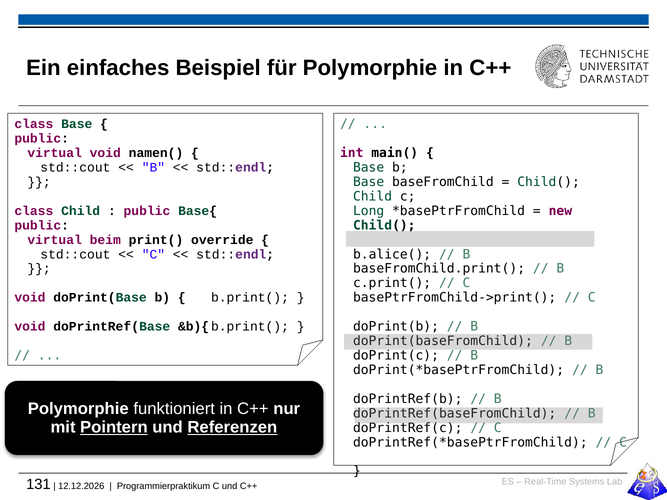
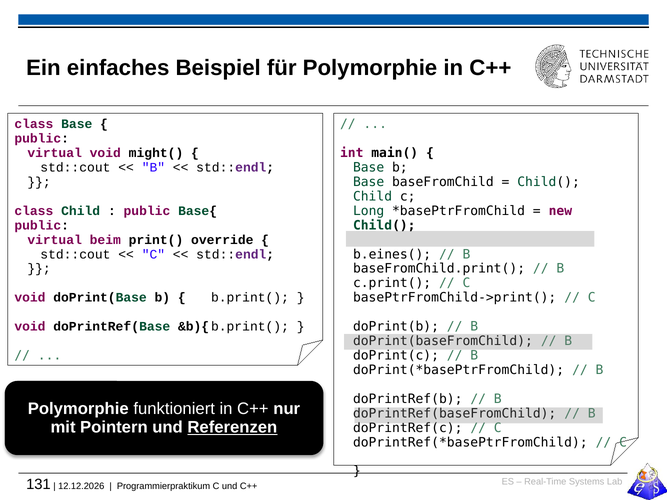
namen(: namen( -> might(
b.alice(: b.alice( -> b.eines(
Pointern underline: present -> none
